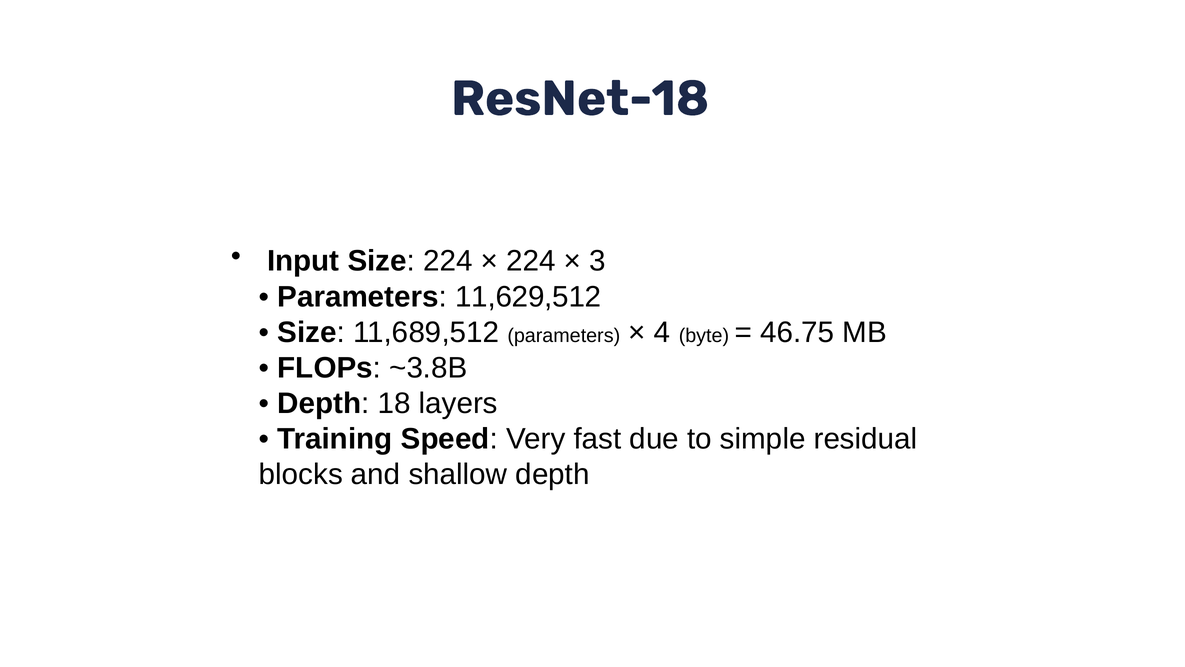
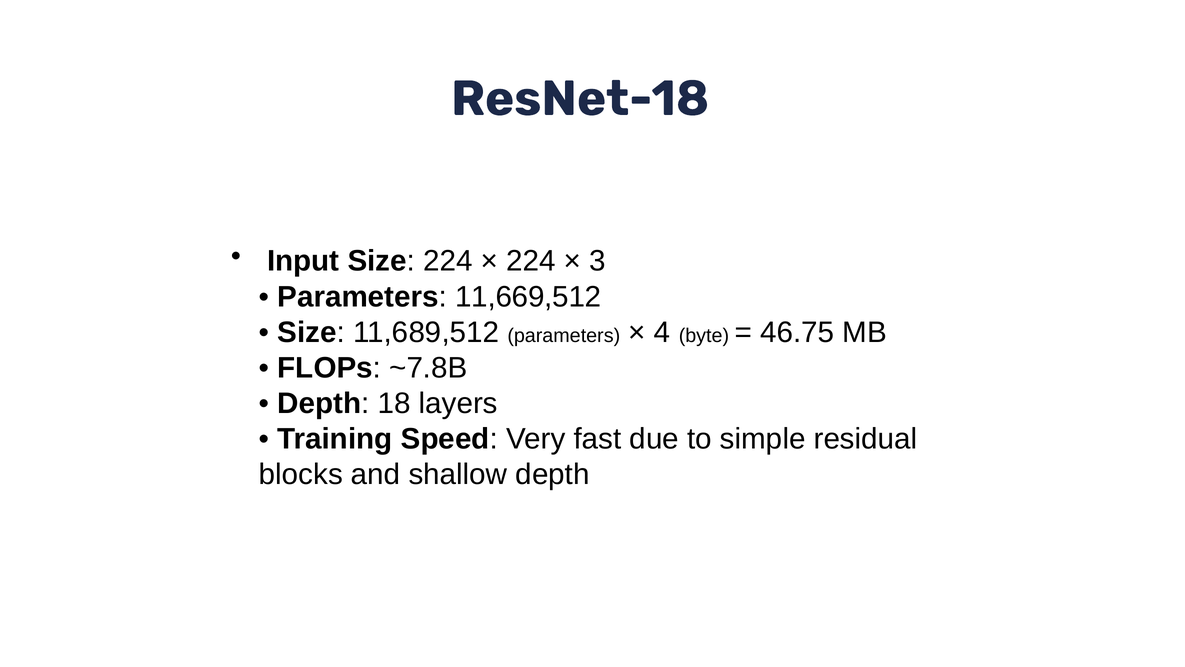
11,629,512: 11,629,512 -> 11,669,512
~3.8B: ~3.8B -> ~7.8B
